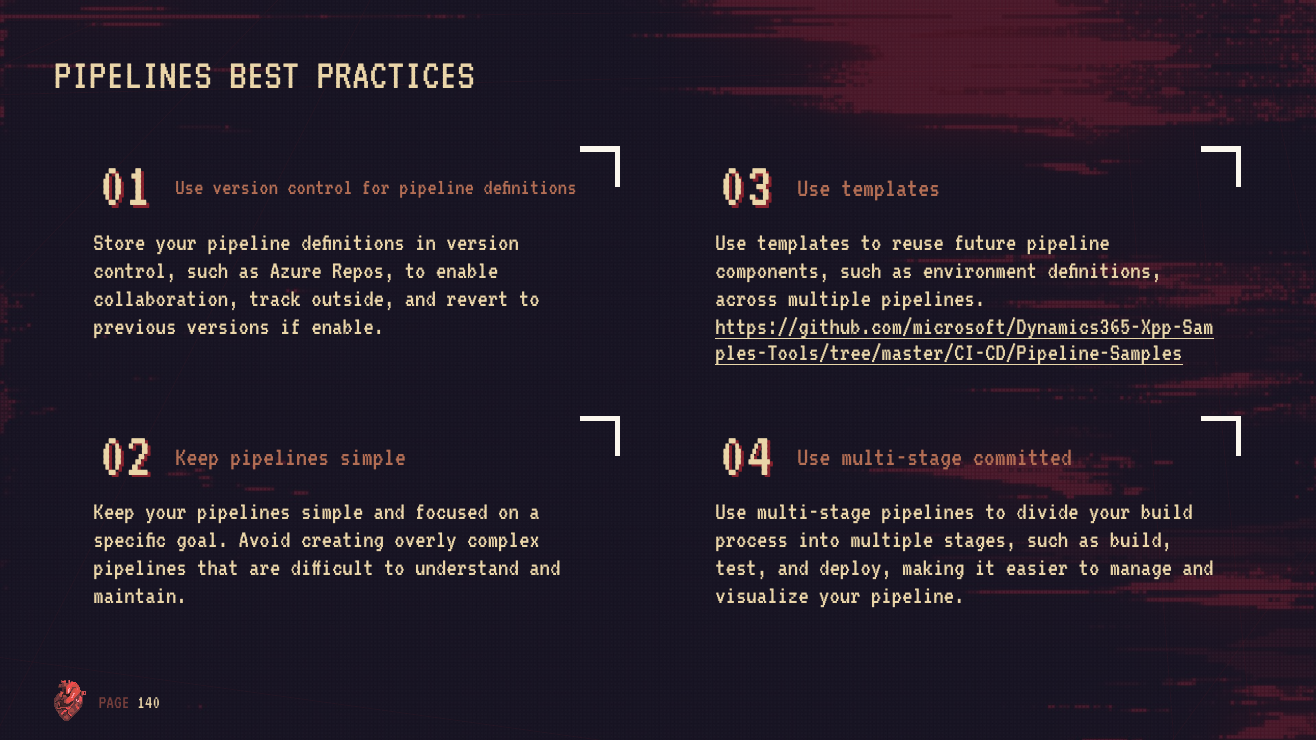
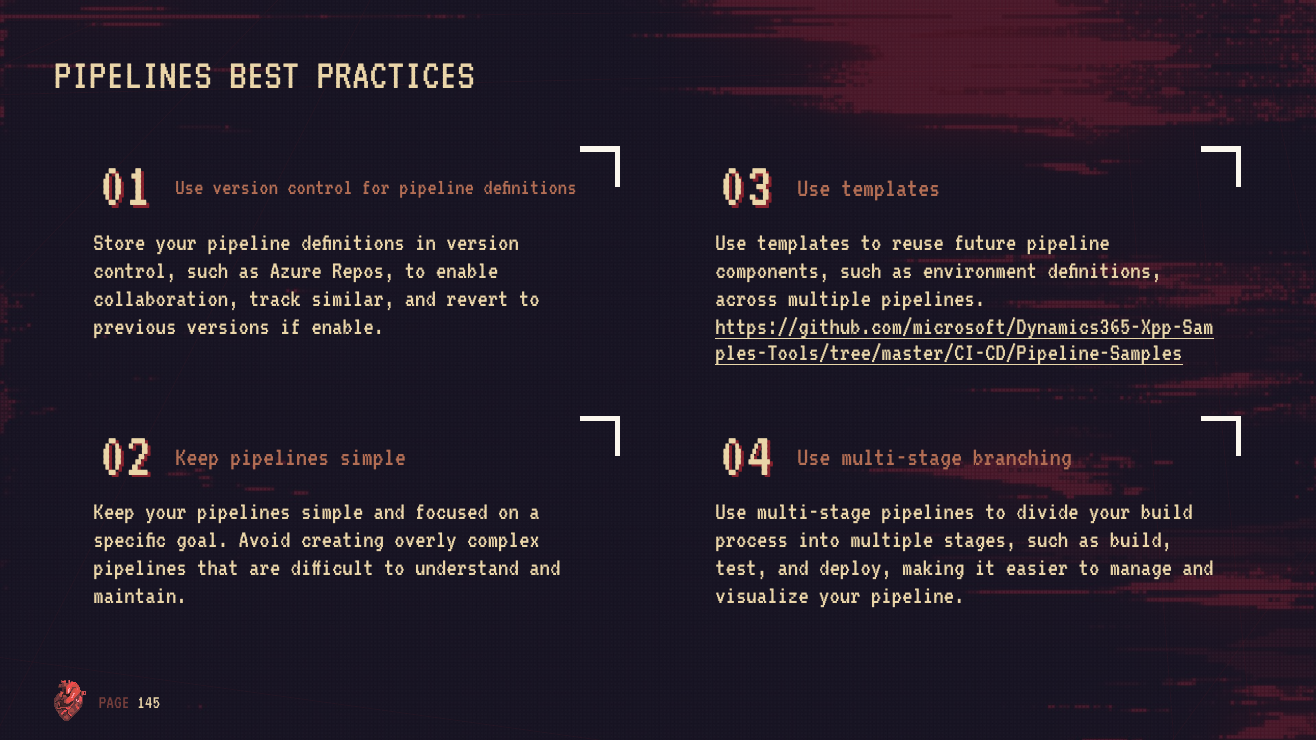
outside: outside -> similar
committed: committed -> branching
140: 140 -> 145
